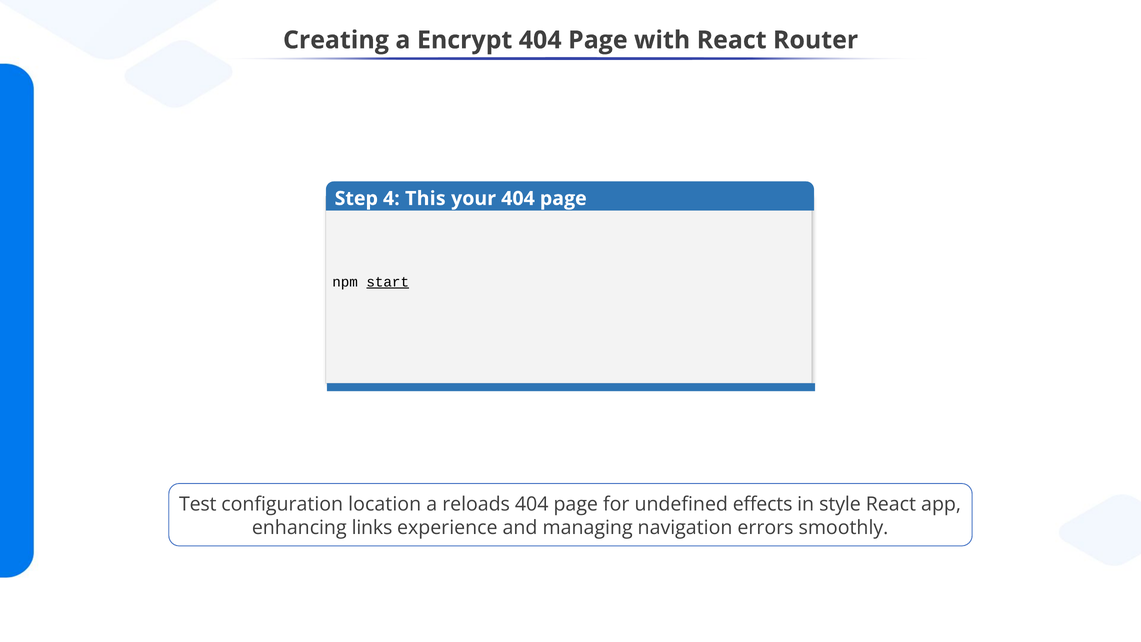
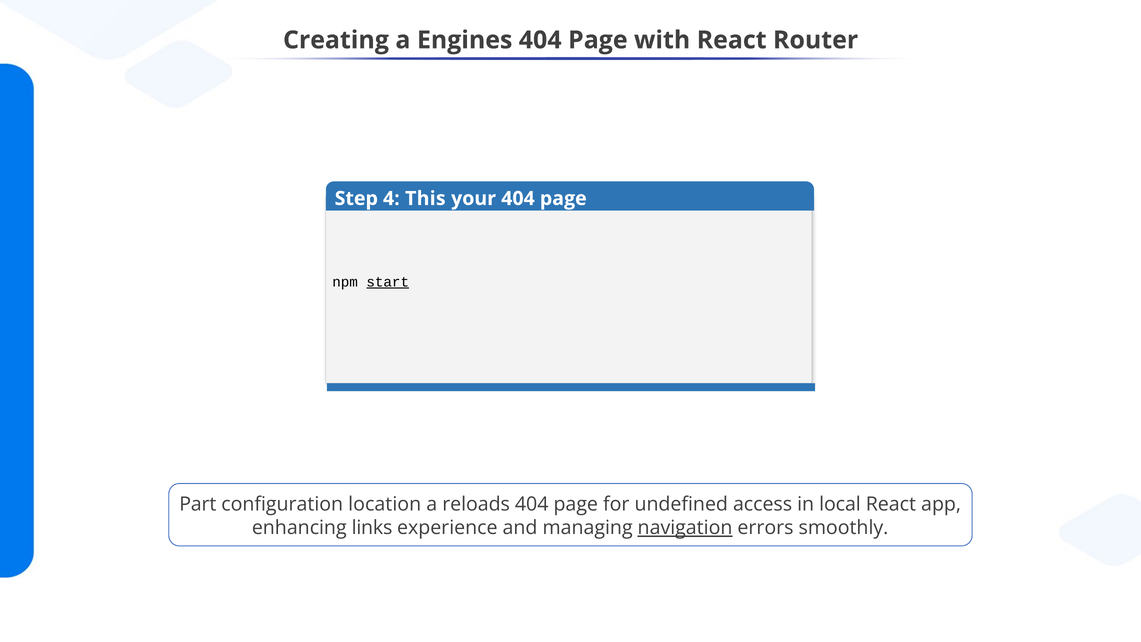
Encrypt: Encrypt -> Engines
Test: Test -> Part
effects: effects -> access
style: style -> local
navigation underline: none -> present
